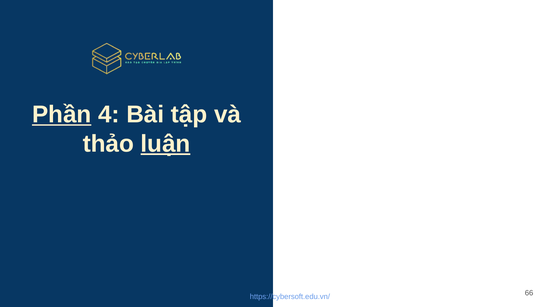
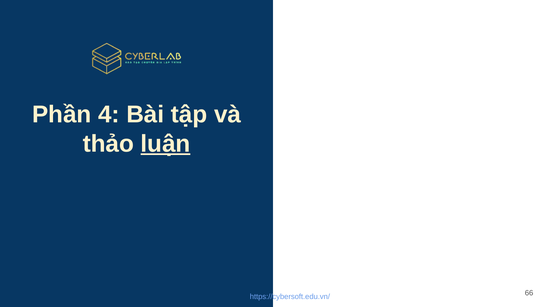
Phần underline: present -> none
